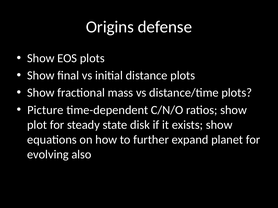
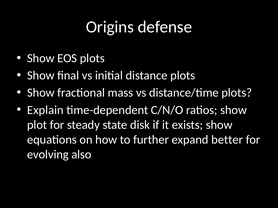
Picture: Picture -> Explain
planet: planet -> better
